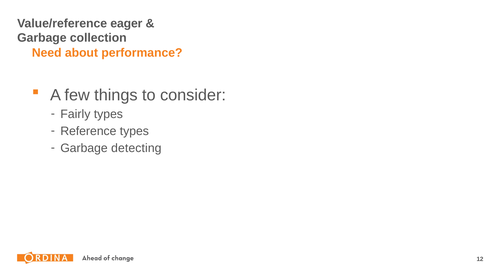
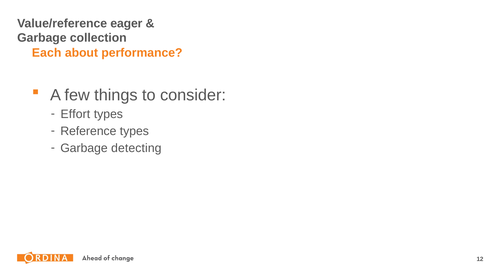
Need: Need -> Each
Fairly: Fairly -> Effort
